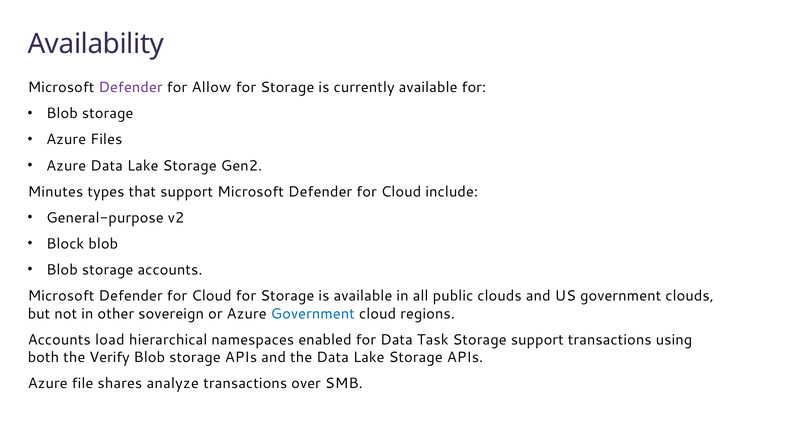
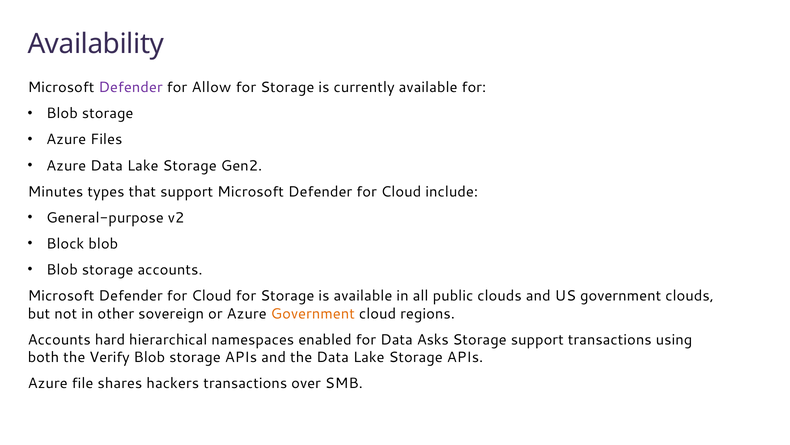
Government at (313, 313) colour: blue -> orange
load: load -> hard
Task: Task -> Asks
analyze: analyze -> hackers
